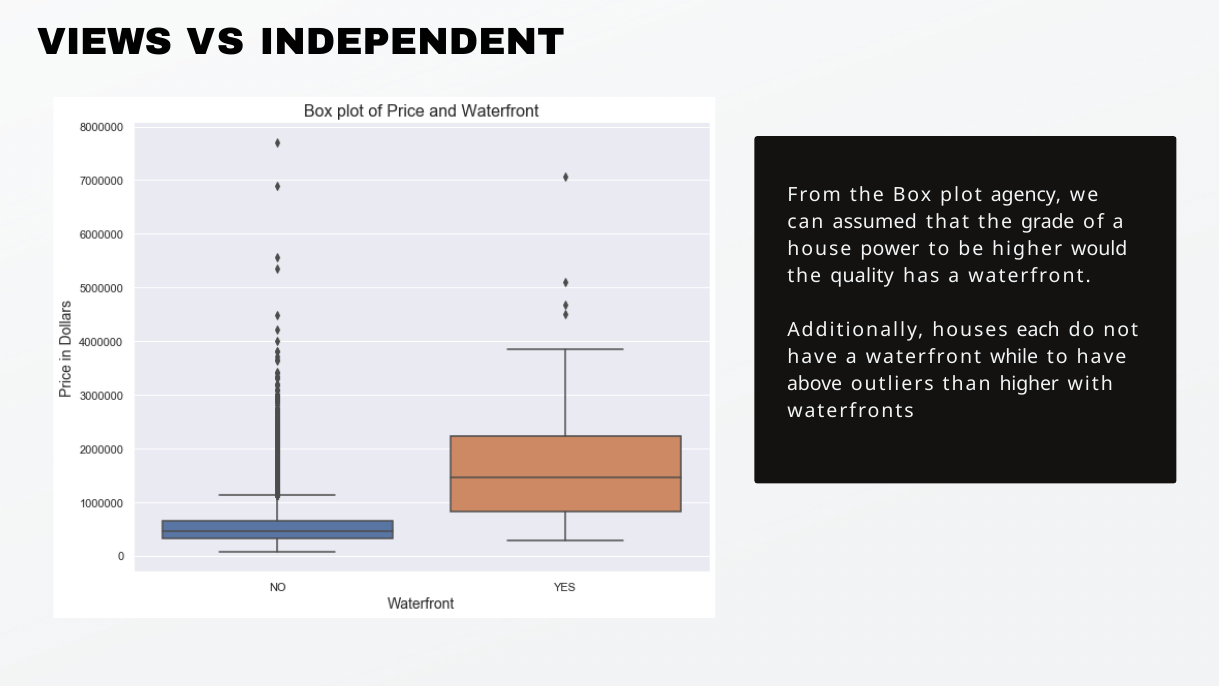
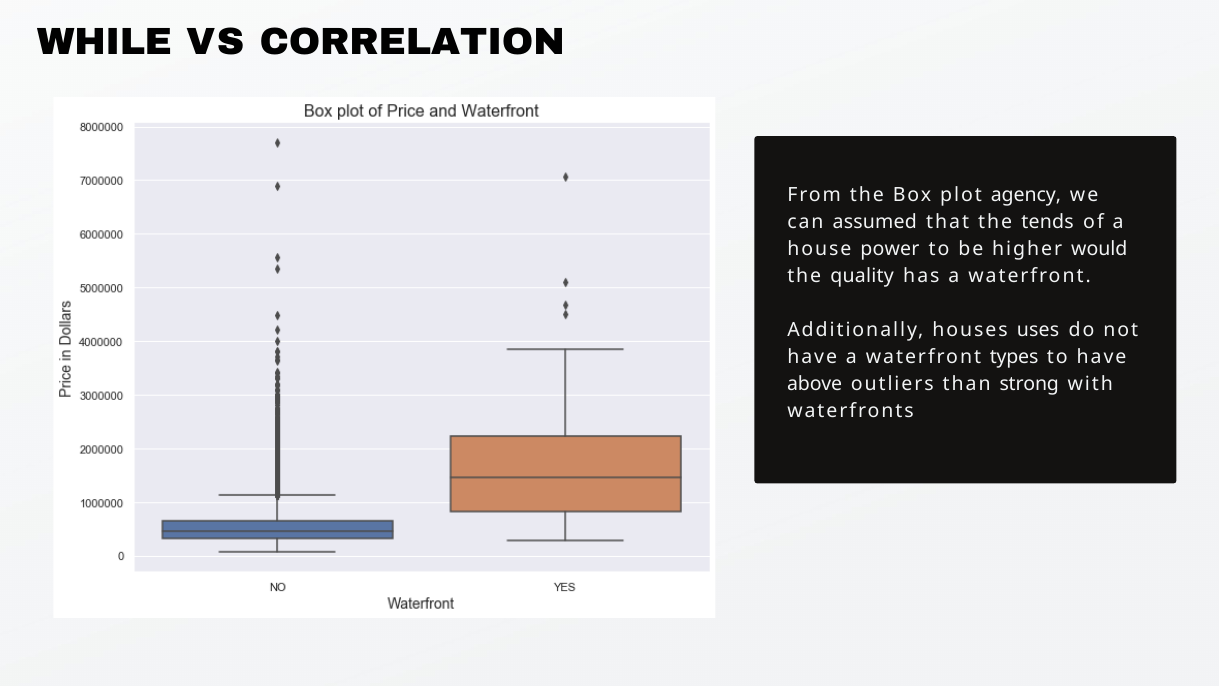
VIEWS: VIEWS -> WHILE
INDEPENDENT: INDEPENDENT -> CORRELATION
grade: grade -> tends
each: each -> uses
while: while -> types
than higher: higher -> strong
